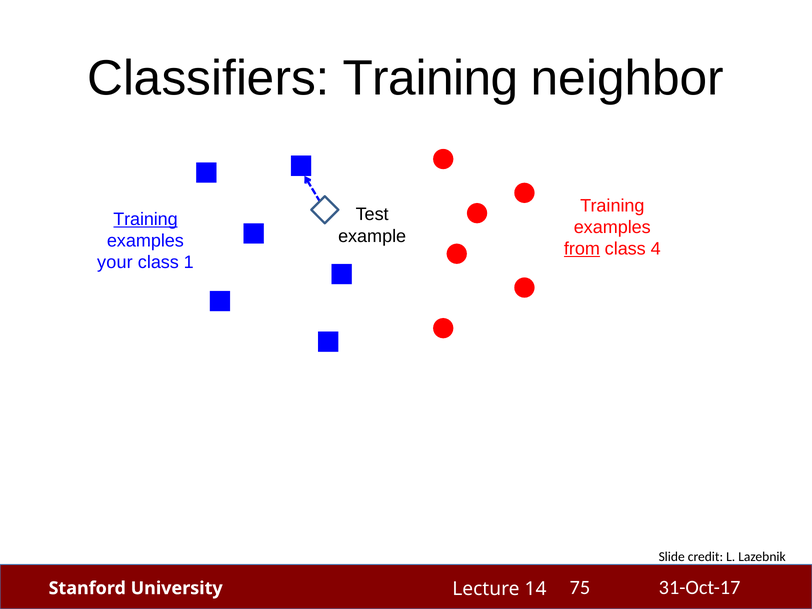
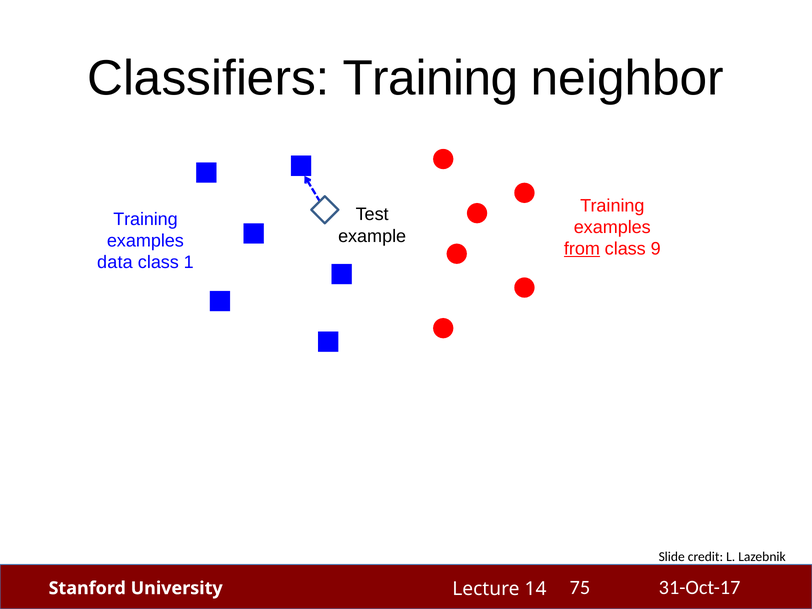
Training at (146, 219) underline: present -> none
4: 4 -> 9
your: your -> data
